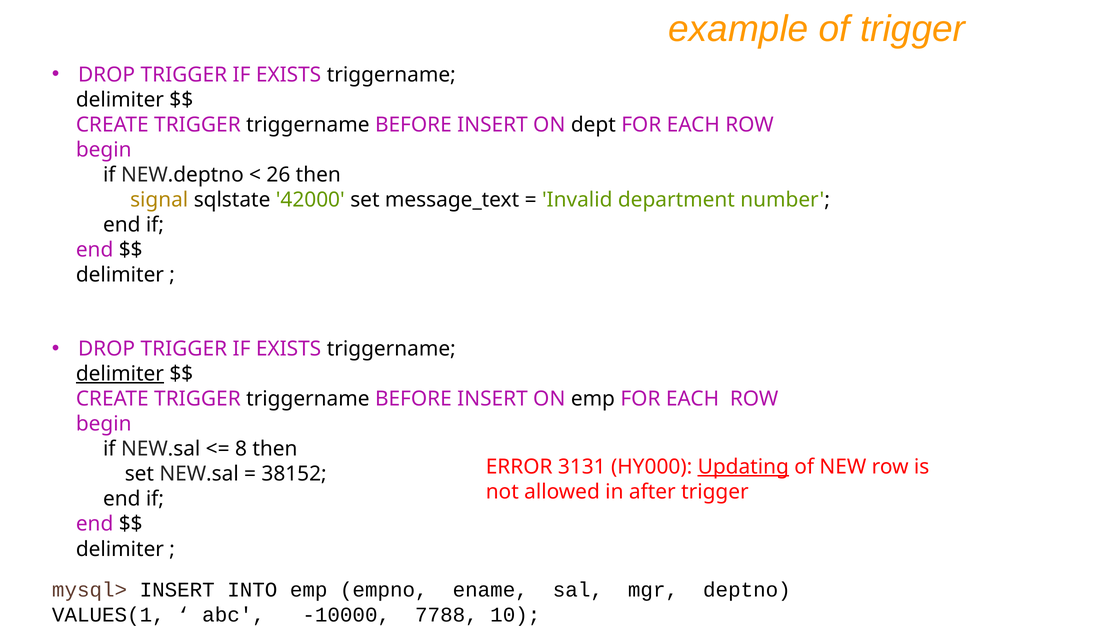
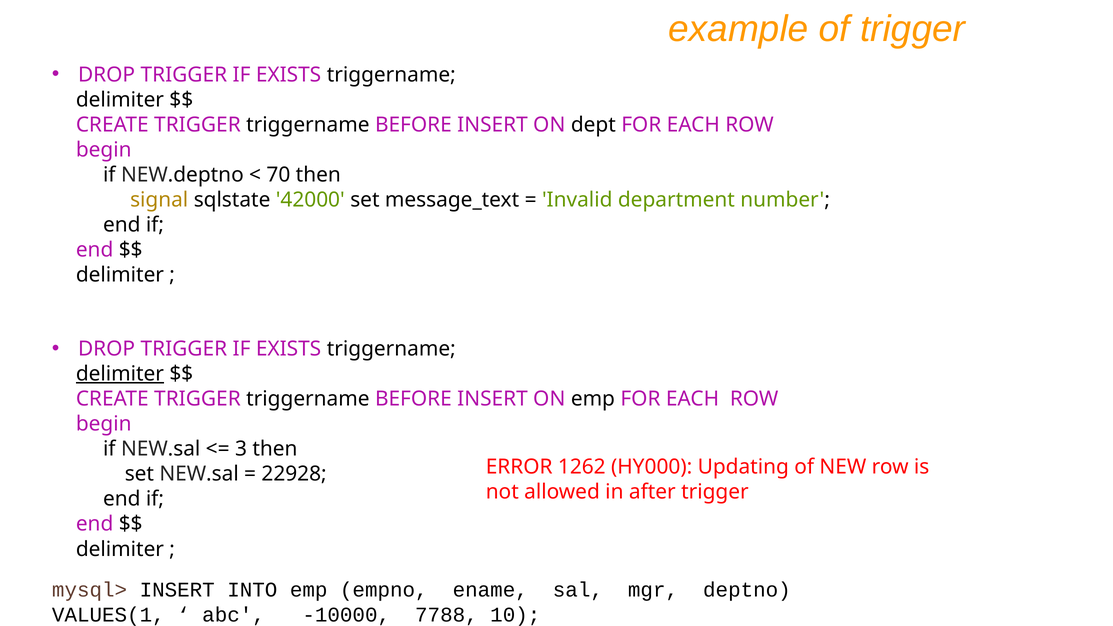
26: 26 -> 70
8: 8 -> 3
3131: 3131 -> 1262
Updating underline: present -> none
38152: 38152 -> 22928
